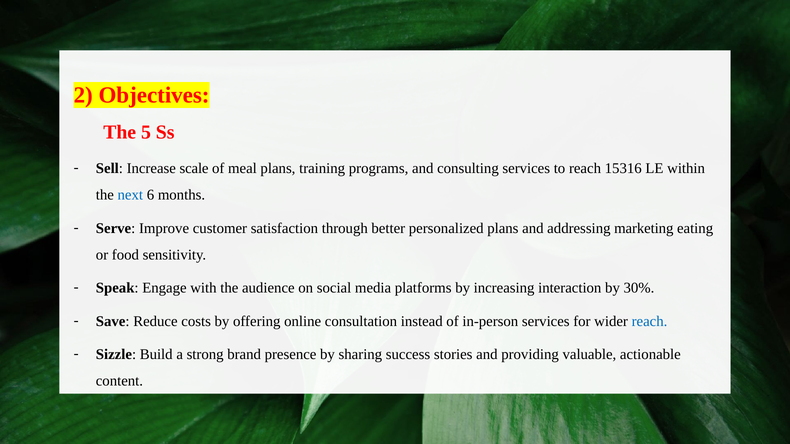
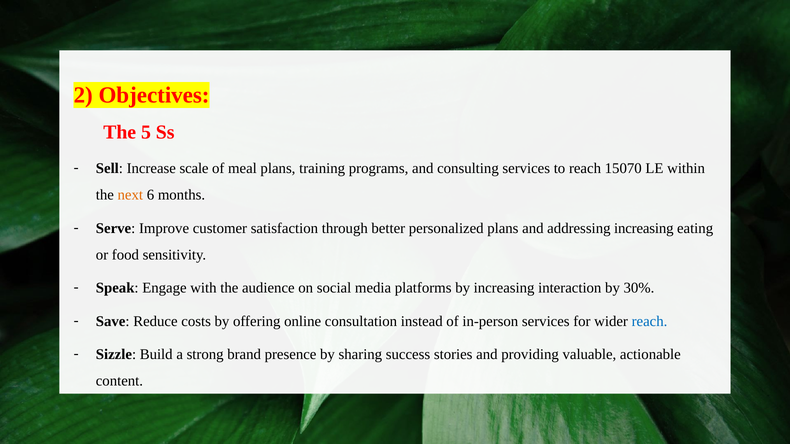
15316: 15316 -> 15070
next colour: blue -> orange
addressing marketing: marketing -> increasing
